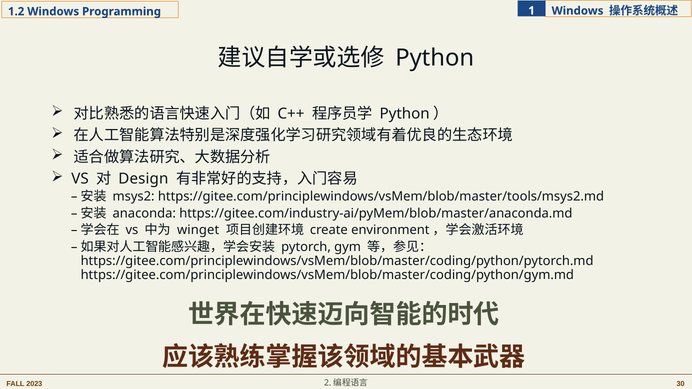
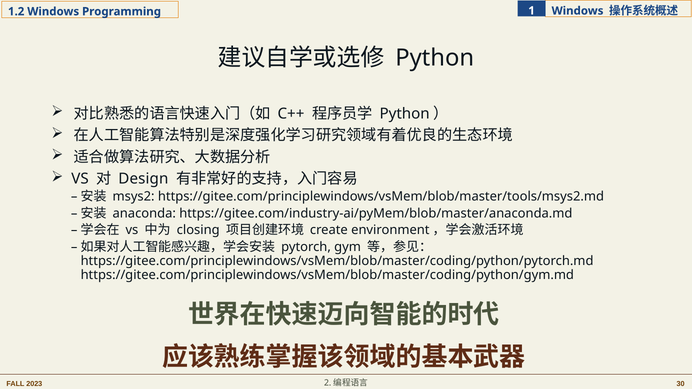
winget: winget -> closing
